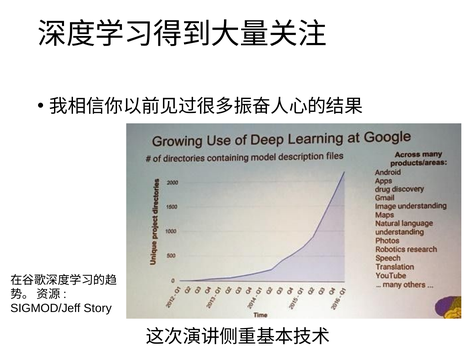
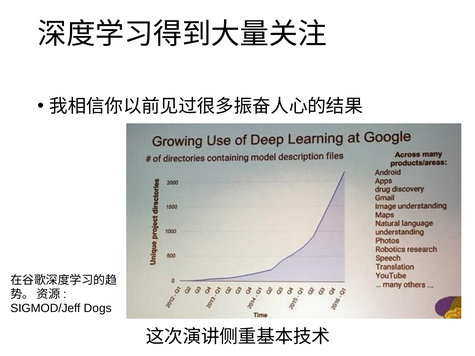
Story: Story -> Dogs
